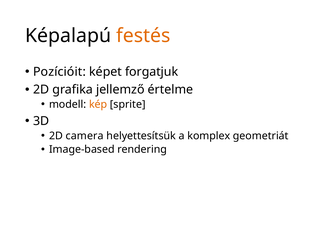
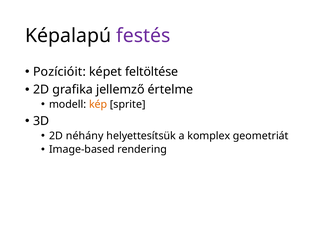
festés colour: orange -> purple
forgatjuk: forgatjuk -> feltöltése
camera: camera -> néhány
